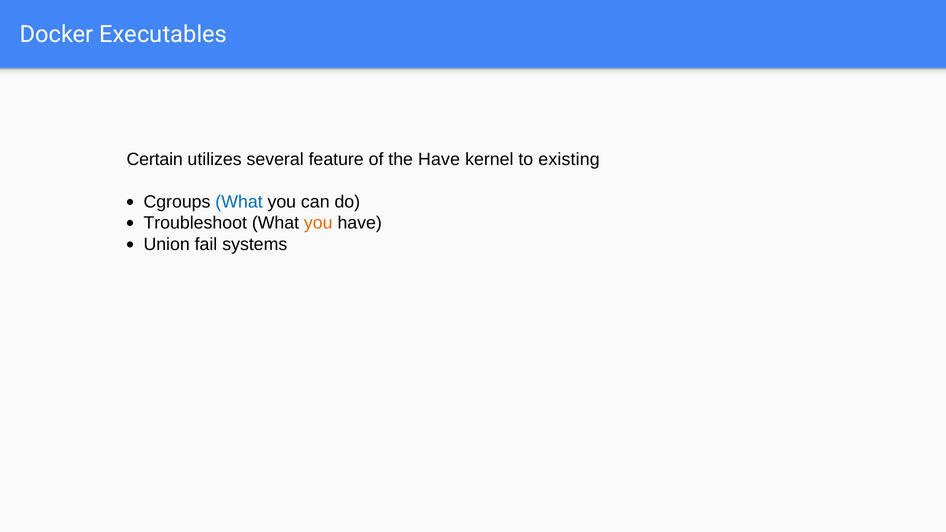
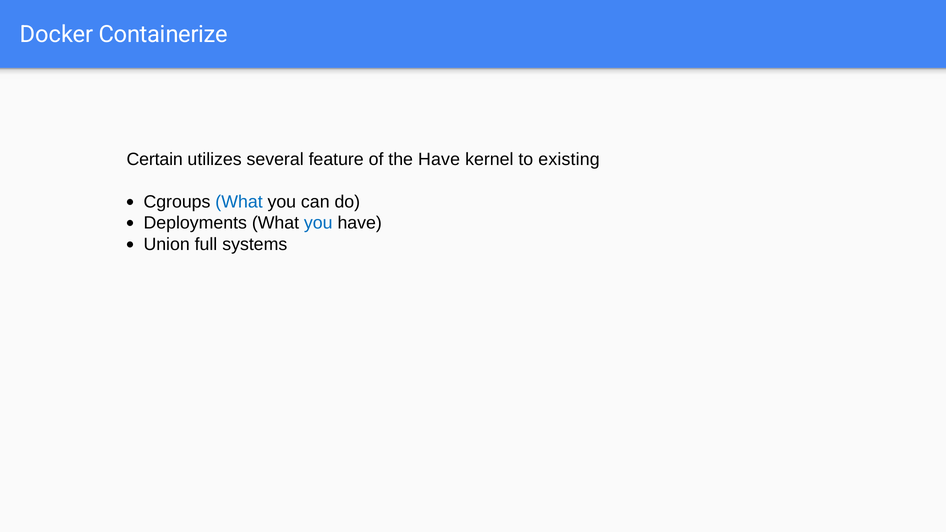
Executables: Executables -> Containerize
Troubleshoot: Troubleshoot -> Deployments
you at (318, 223) colour: orange -> blue
fail: fail -> full
